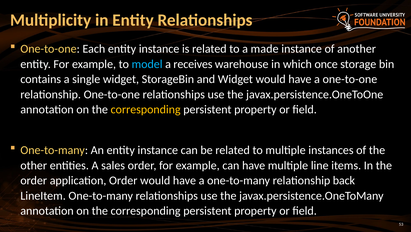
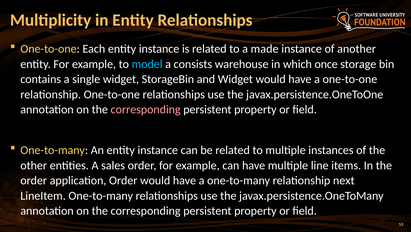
receives: receives -> consists
corresponding at (146, 109) colour: yellow -> pink
back: back -> next
